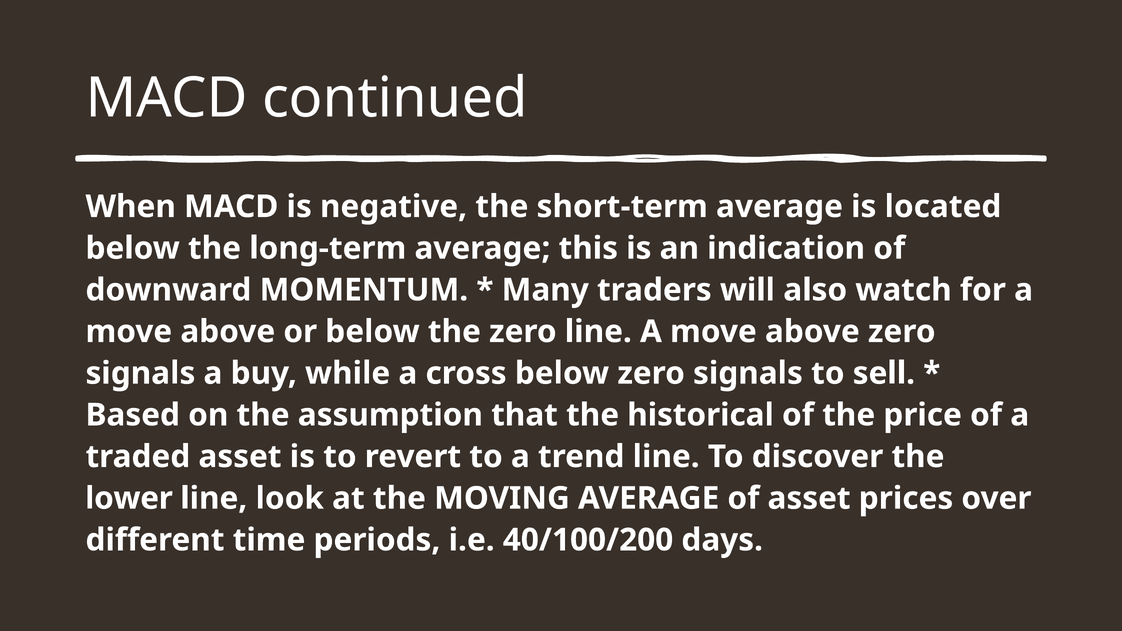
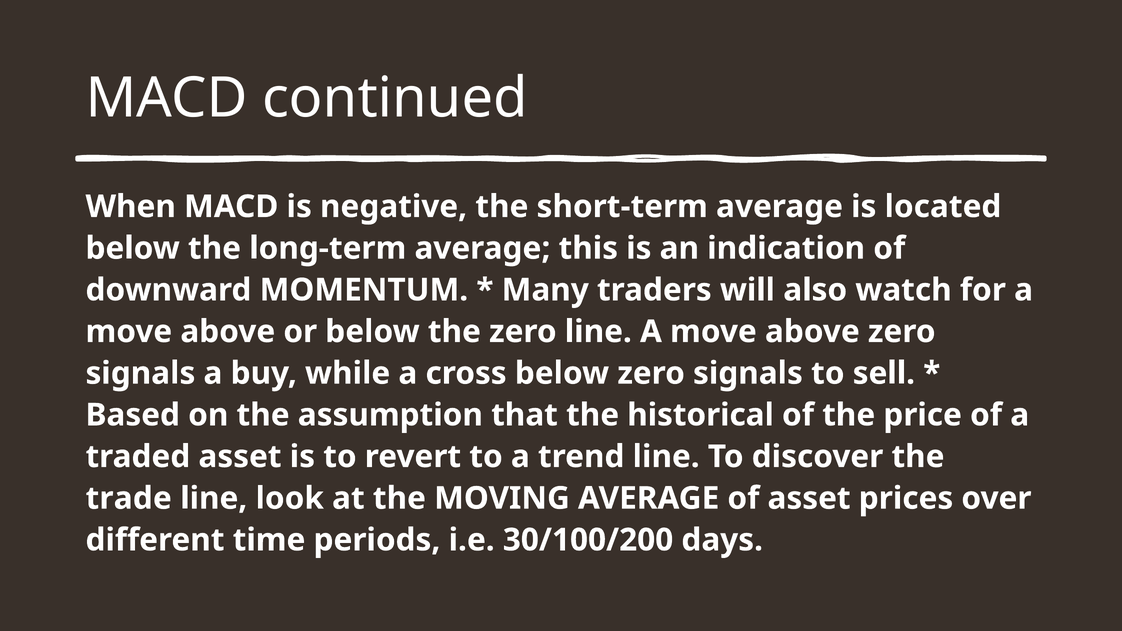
lower: lower -> trade
40/100/200: 40/100/200 -> 30/100/200
